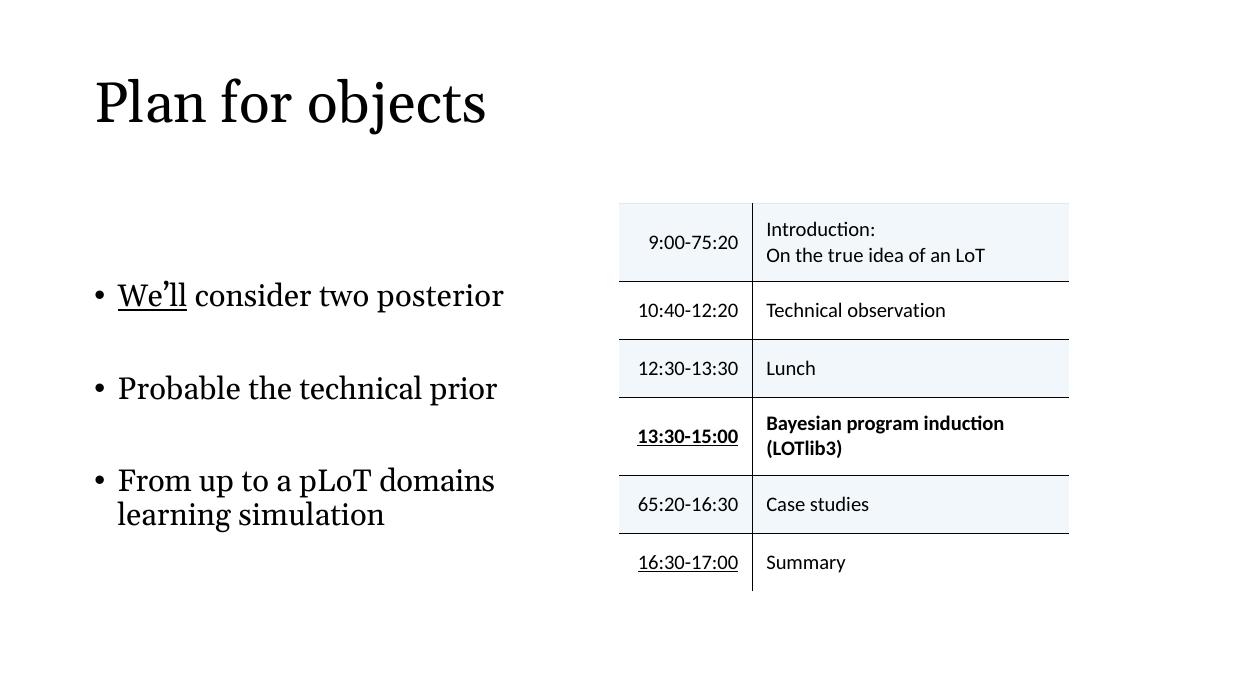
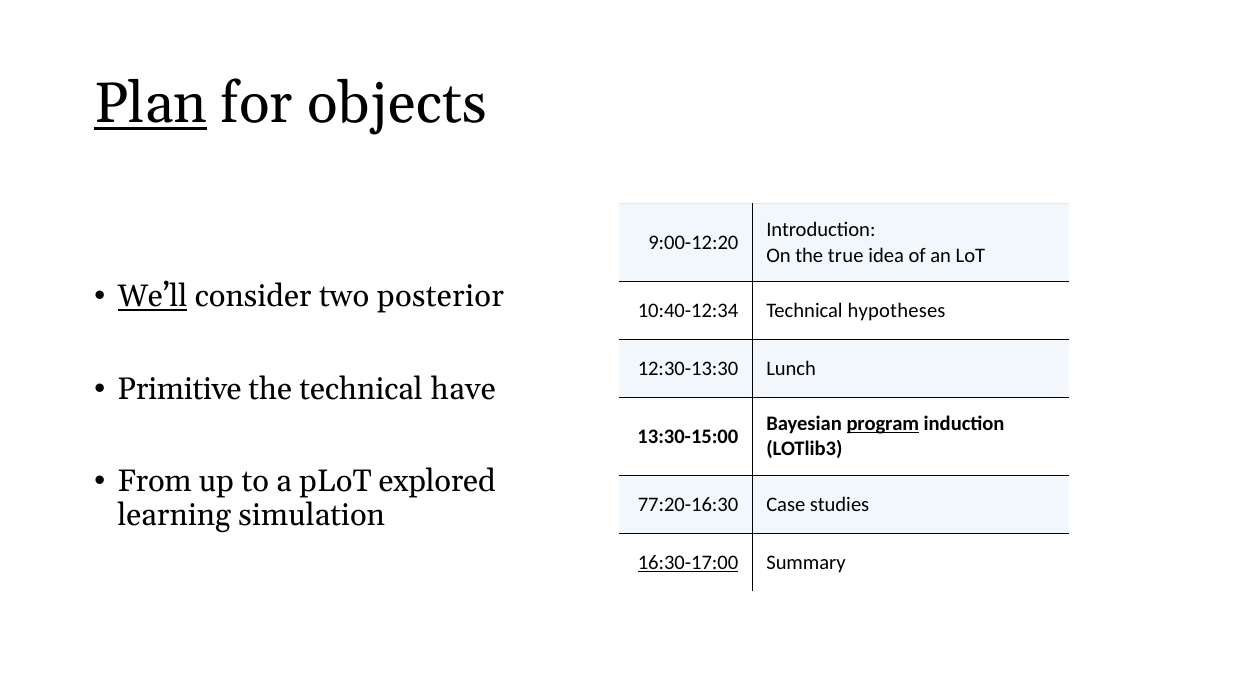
Plan underline: none -> present
9:00-75:20: 9:00-75:20 -> 9:00-12:20
10:40-12:20: 10:40-12:20 -> 10:40-12:34
observation: observation -> hypotheses
Probable: Probable -> Primitive
prior: prior -> have
program underline: none -> present
13:30-15:00 underline: present -> none
domains: domains -> explored
65:20-16:30: 65:20-16:30 -> 77:20-16:30
